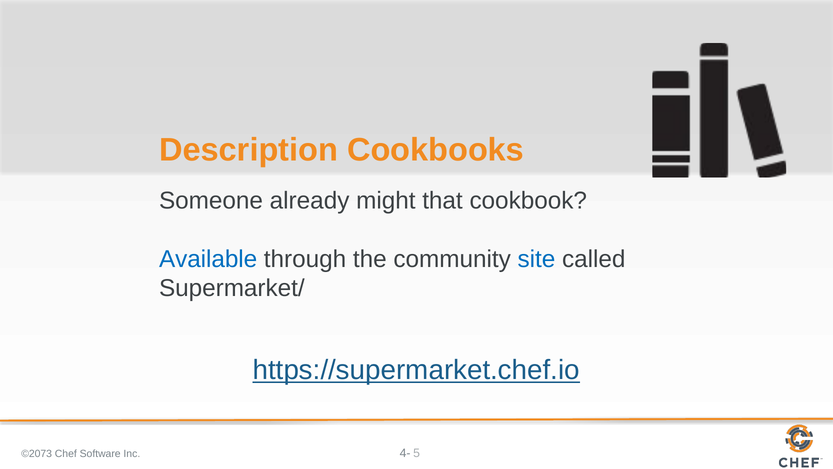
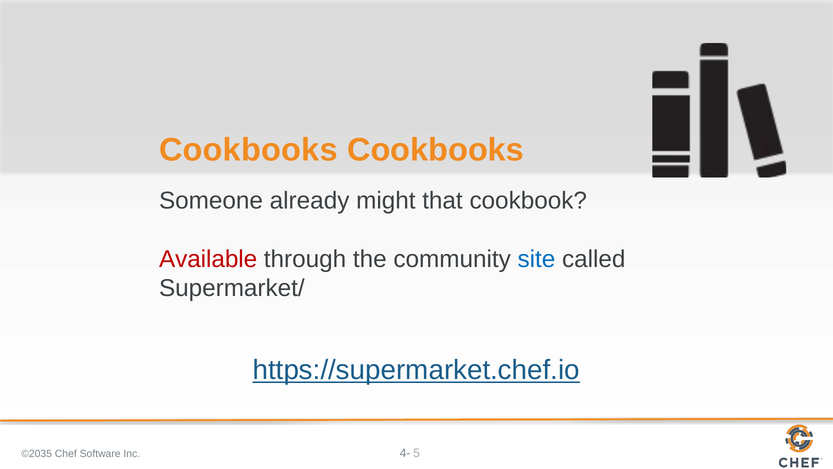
Description at (249, 150): Description -> Cookbooks
Available colour: blue -> red
©2073: ©2073 -> ©2035
